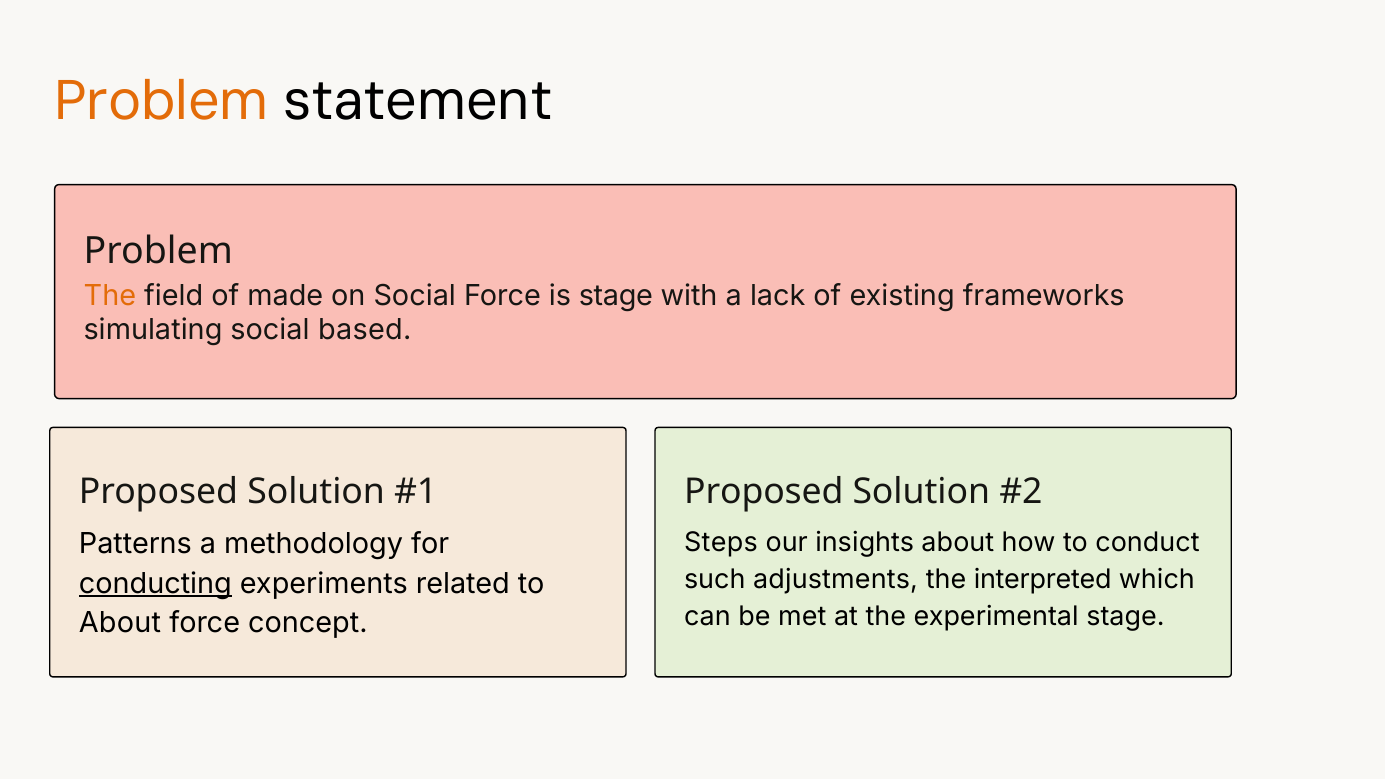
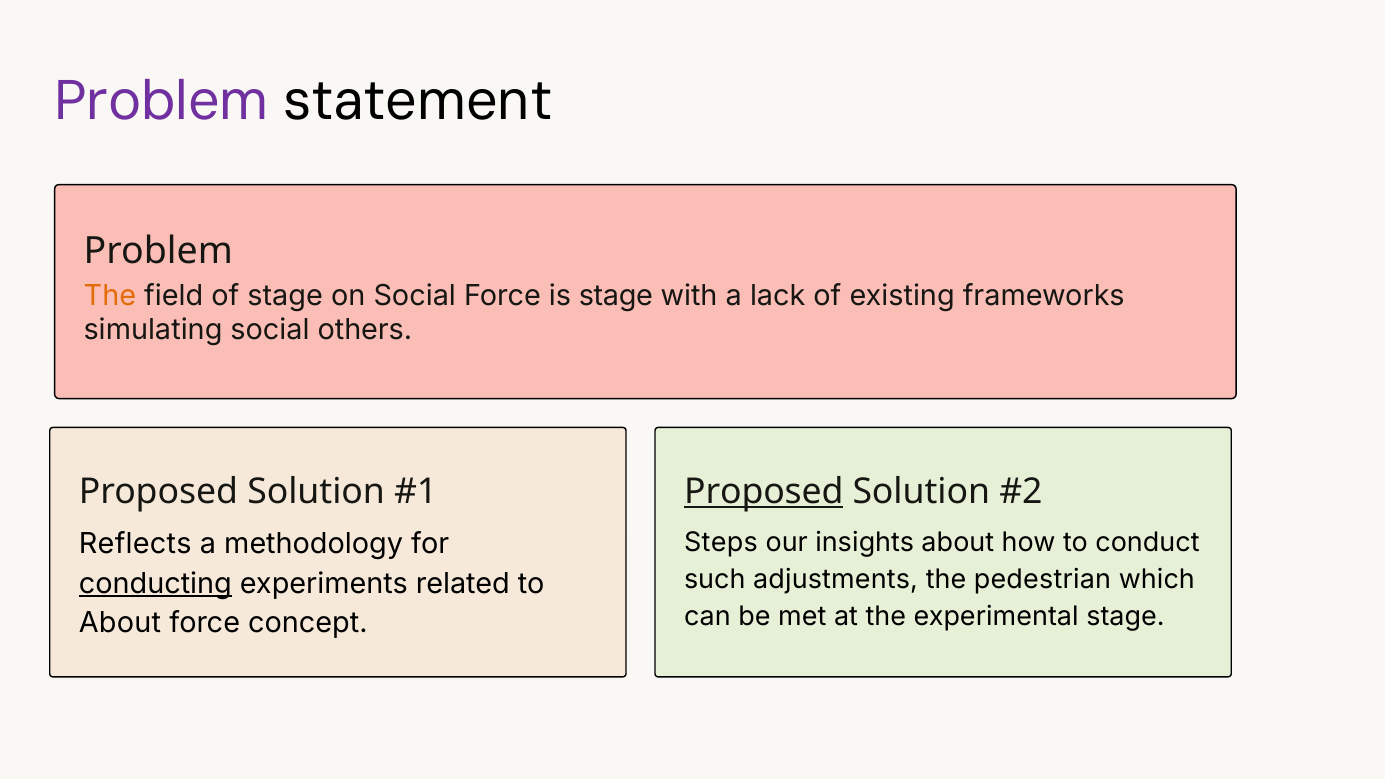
Problem at (161, 101) colour: orange -> purple
of made: made -> stage
based: based -> others
Proposed at (764, 492) underline: none -> present
Patterns: Patterns -> Reflects
interpreted: interpreted -> pedestrian
